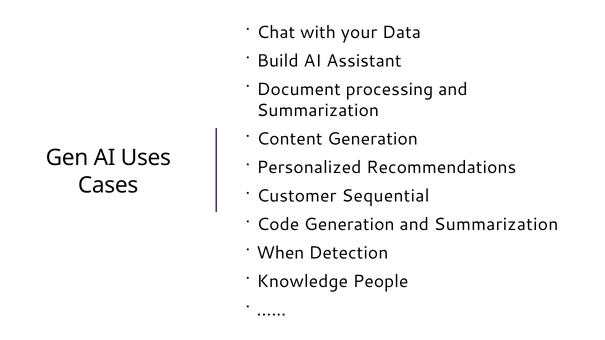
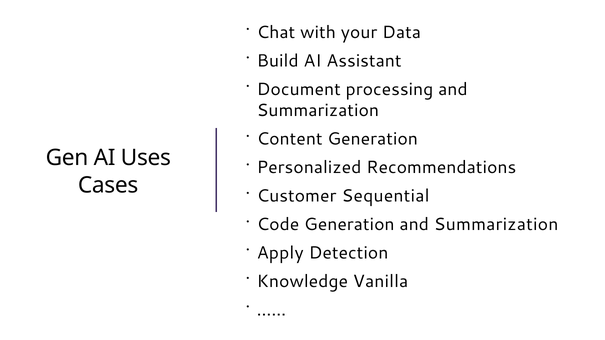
When: When -> Apply
People: People -> Vanilla
